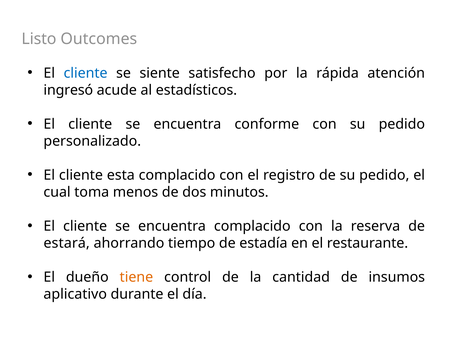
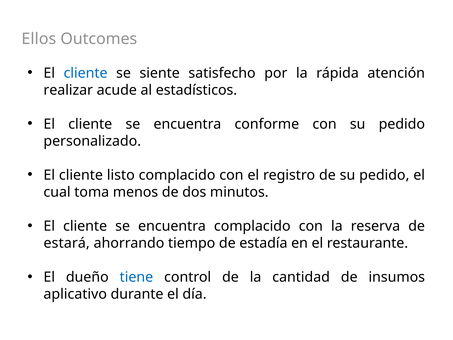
Listo: Listo -> Ellos
ingresó: ingresó -> realizar
esta: esta -> listo
tiene colour: orange -> blue
